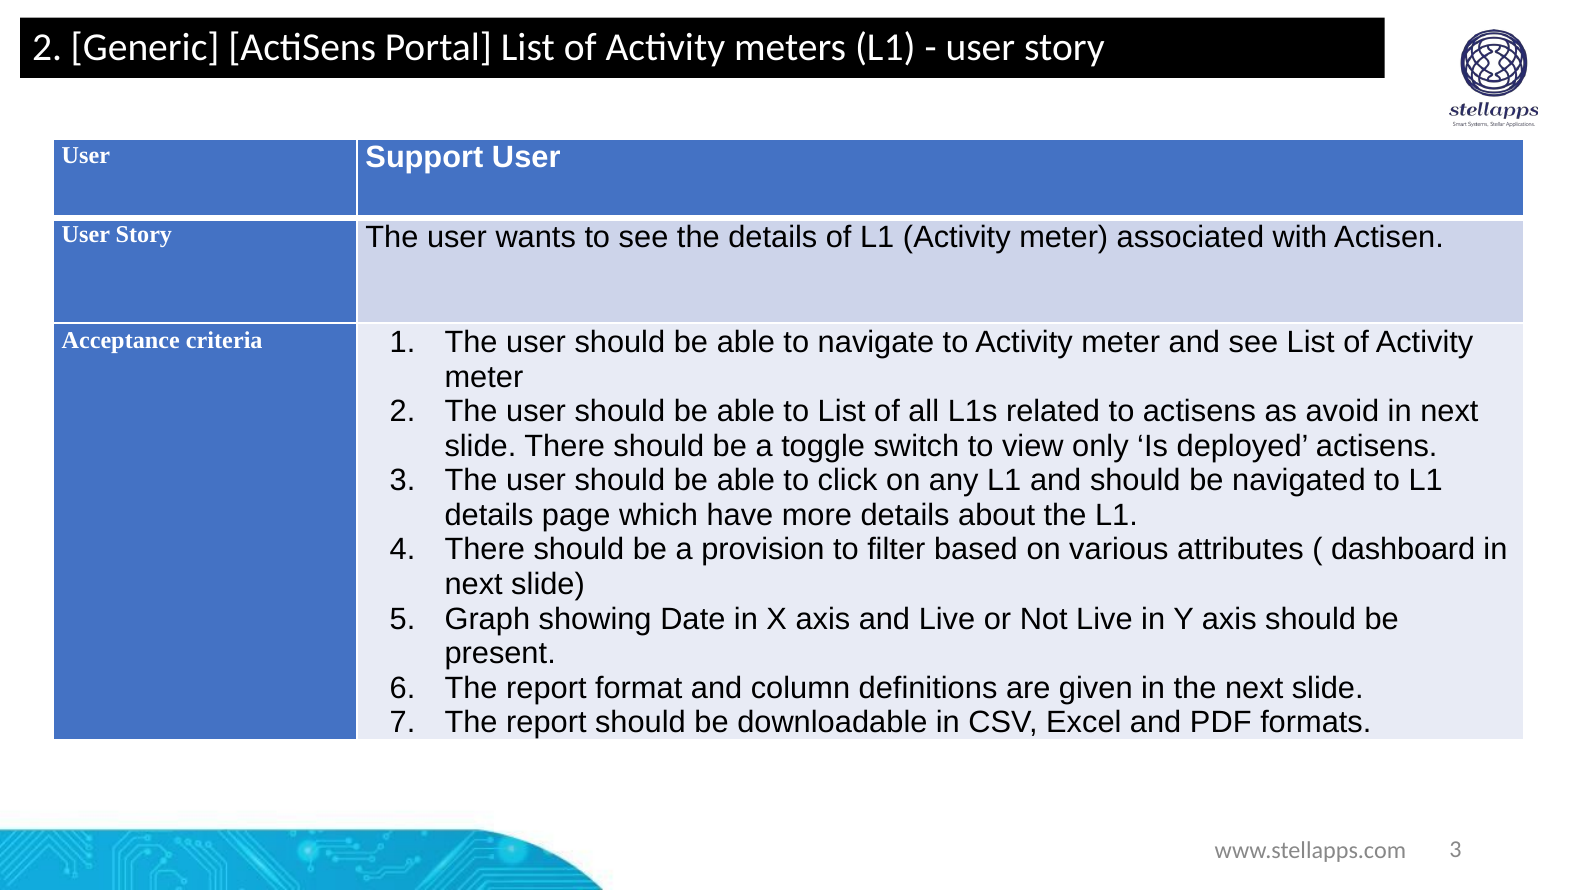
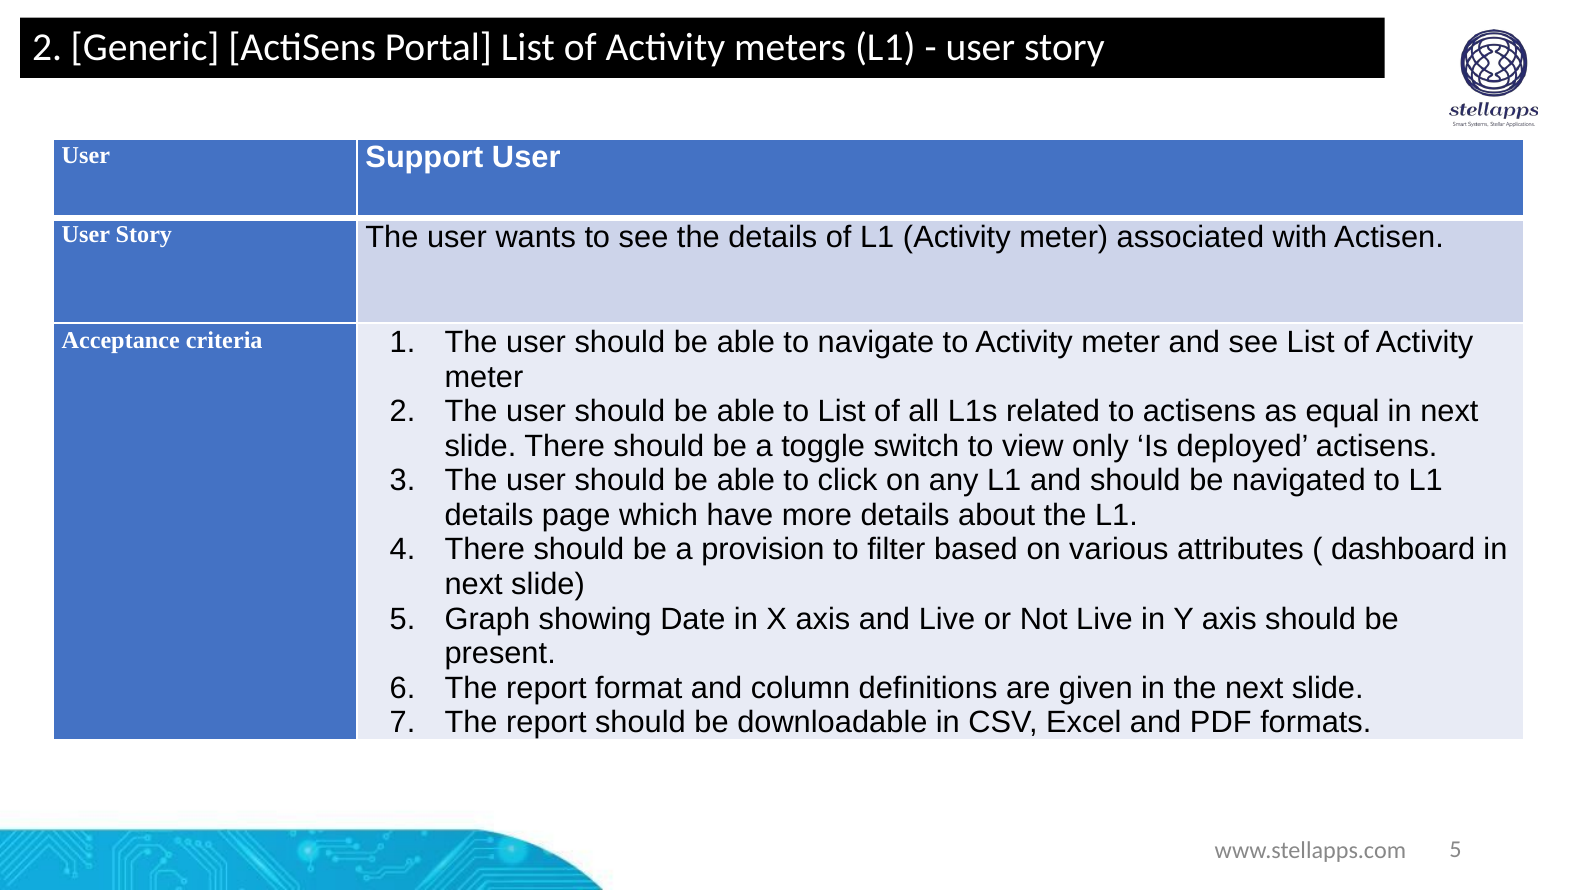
avoid: avoid -> equal
www.stellapps.com 3: 3 -> 5
